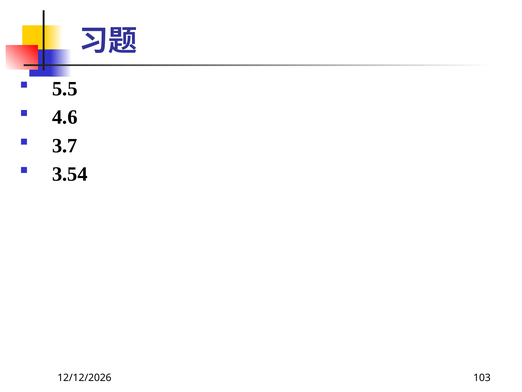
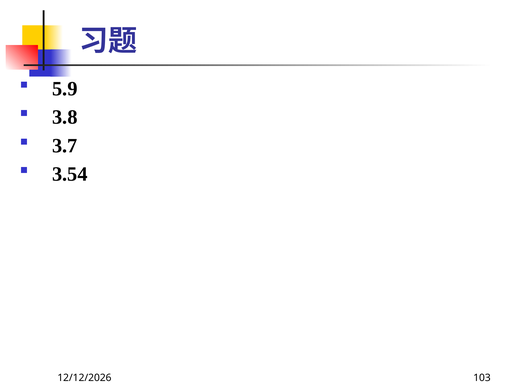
5.5: 5.5 -> 5.9
4.6: 4.6 -> 3.8
